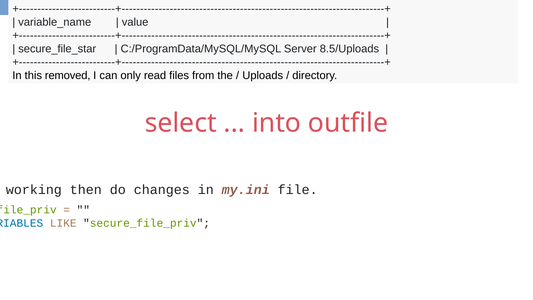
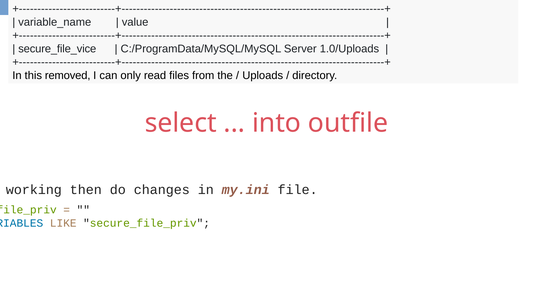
secure_file_star: secure_file_star -> secure_file_vice
8.5/Uploads: 8.5/Uploads -> 1.0/Uploads
